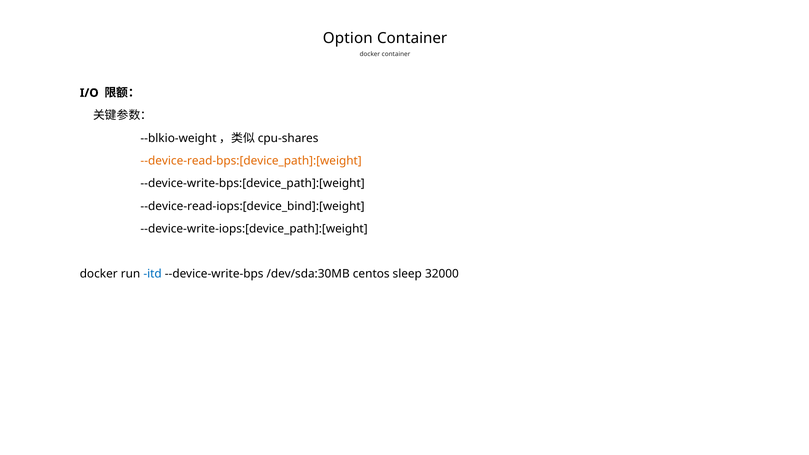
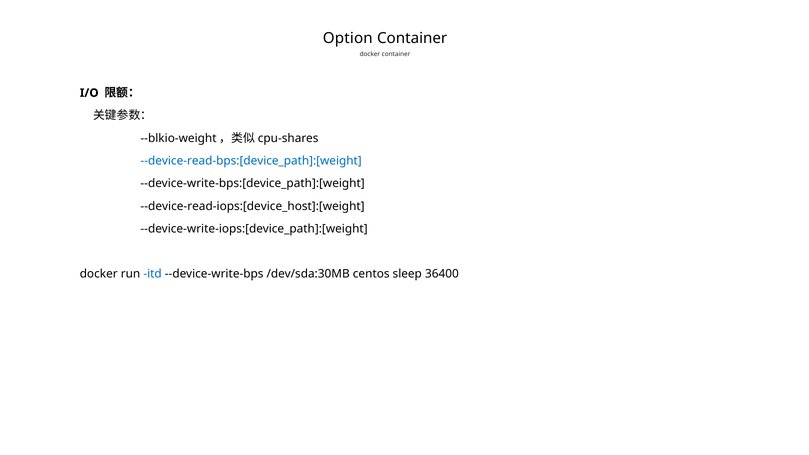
--device-read-bps:[device_path]:[weight colour: orange -> blue
--device-read-iops:[device_bind]:[weight: --device-read-iops:[device_bind]:[weight -> --device-read-iops:[device_host]:[weight
32000: 32000 -> 36400
